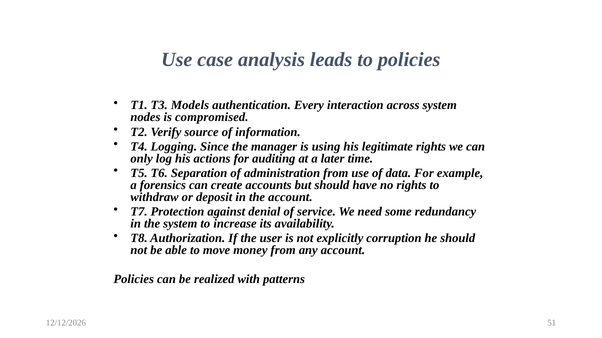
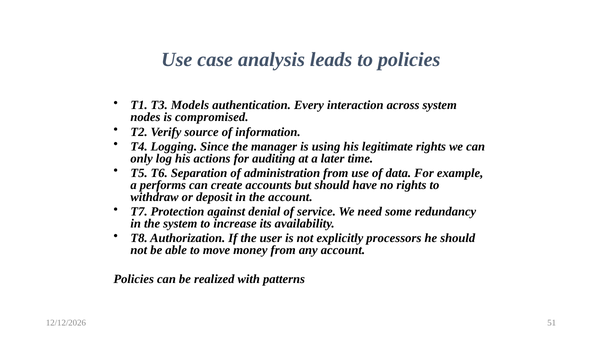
forensics: forensics -> performs
corruption: corruption -> processors
